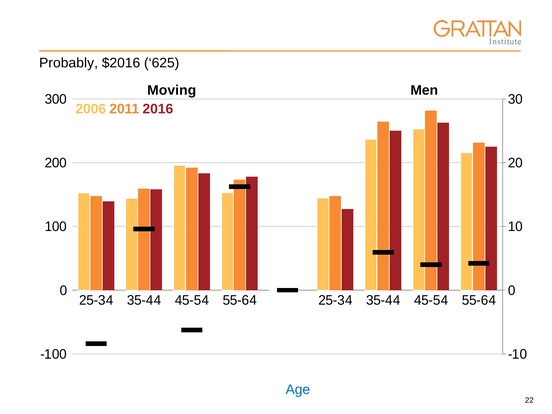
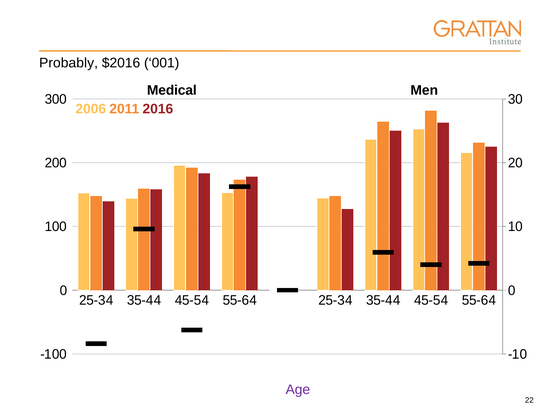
625: 625 -> 001
Moving: Moving -> Medical
Age colour: blue -> purple
